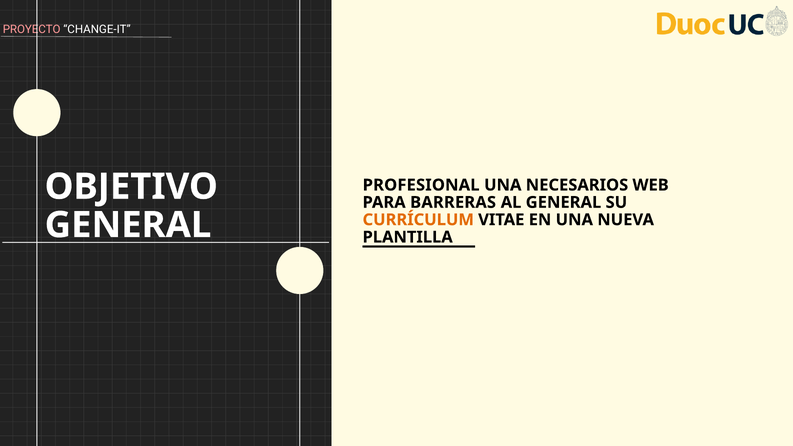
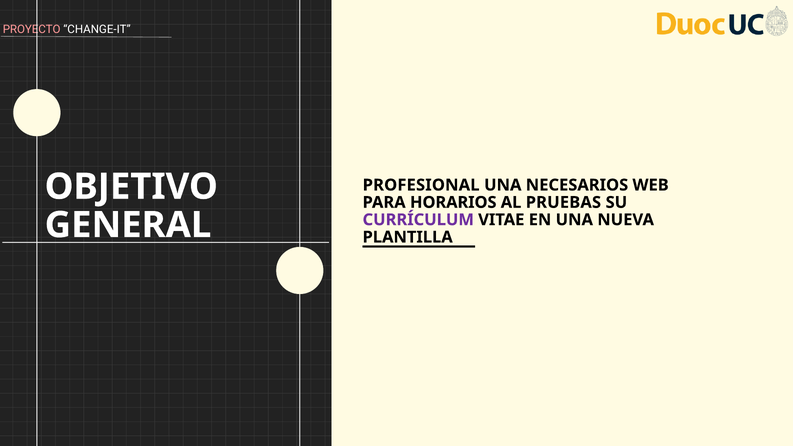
BARRERAS: BARRERAS -> HORARIOS
AL GENERAL: GENERAL -> PRUEBAS
CURRÍCULUM colour: orange -> purple
